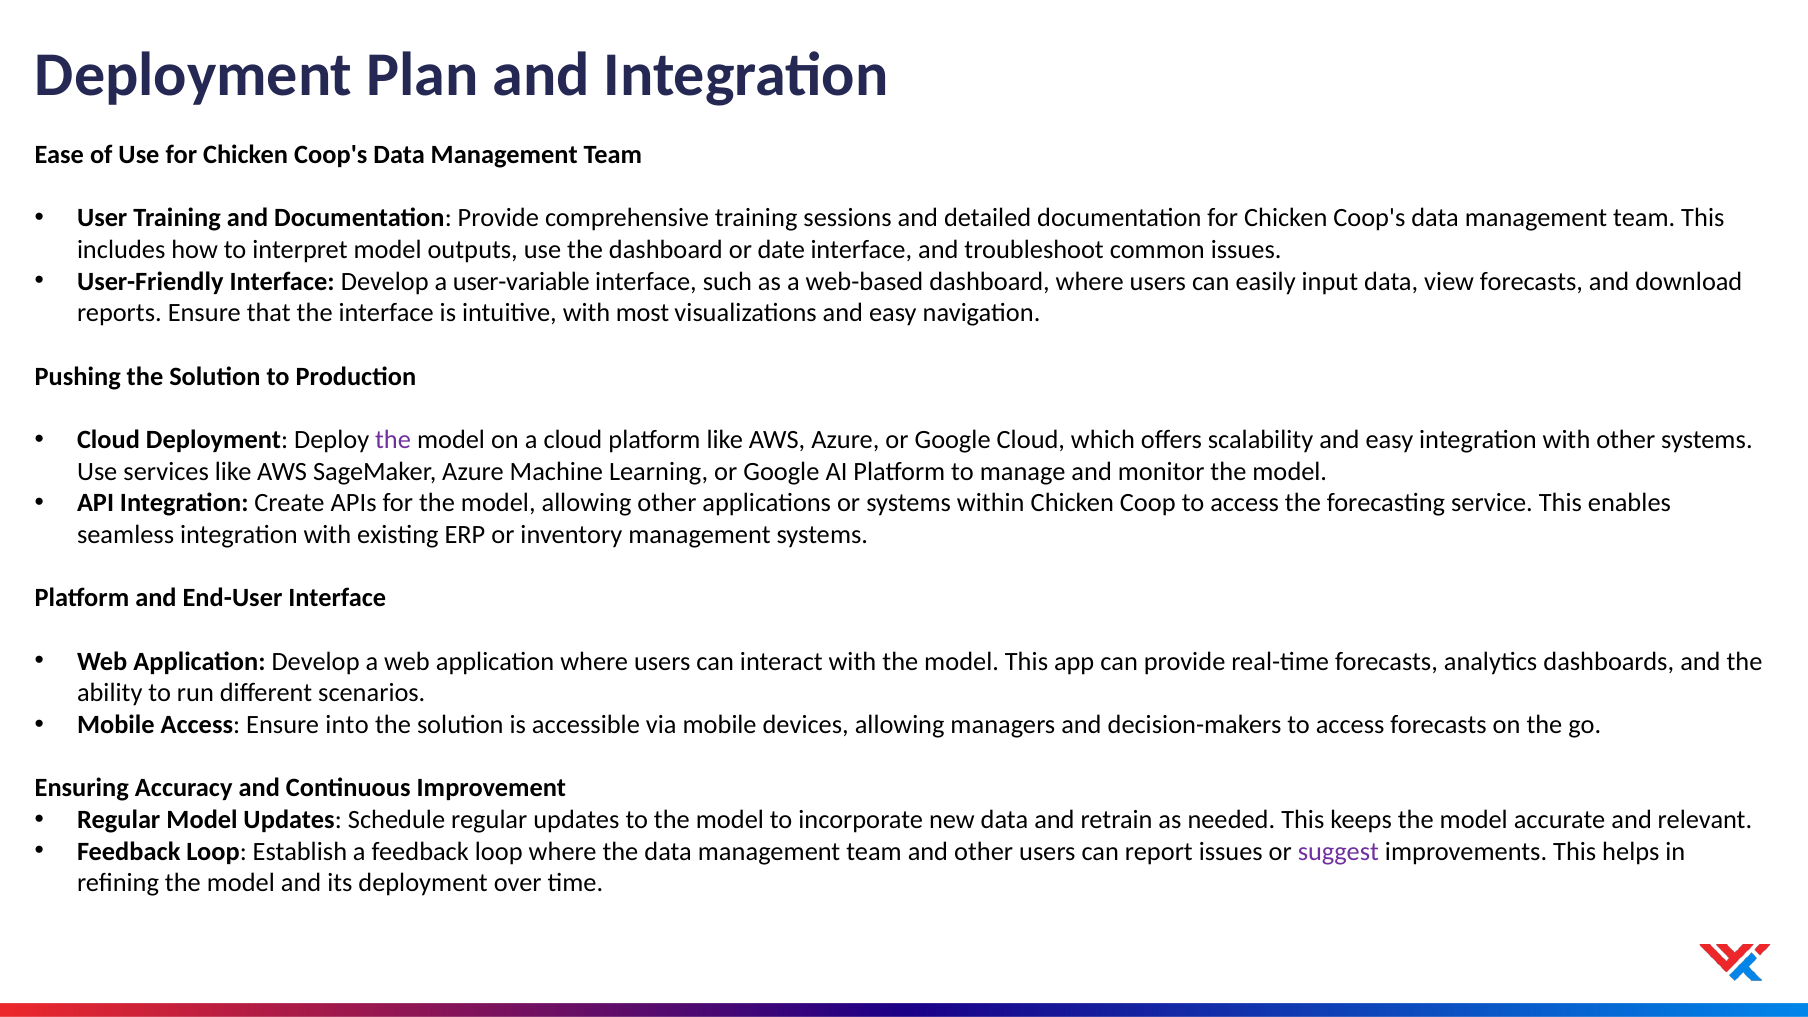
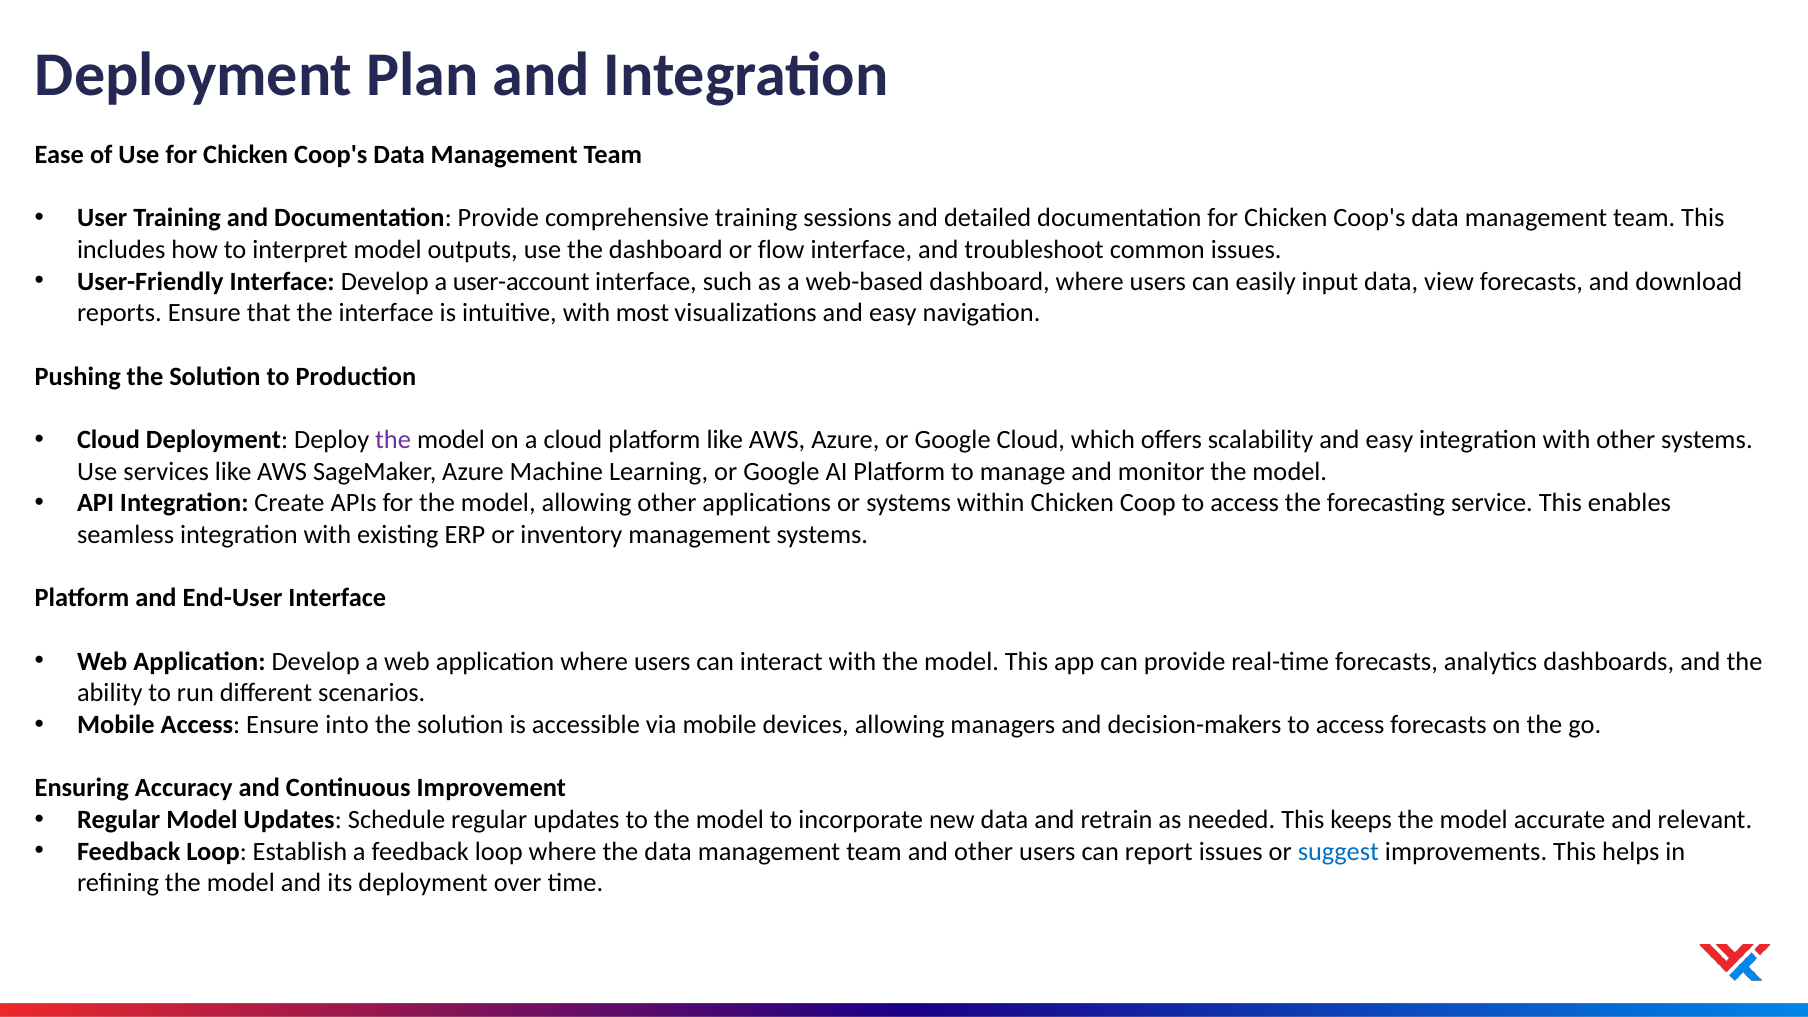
date: date -> flow
user-variable: user-variable -> user-account
suggest colour: purple -> blue
